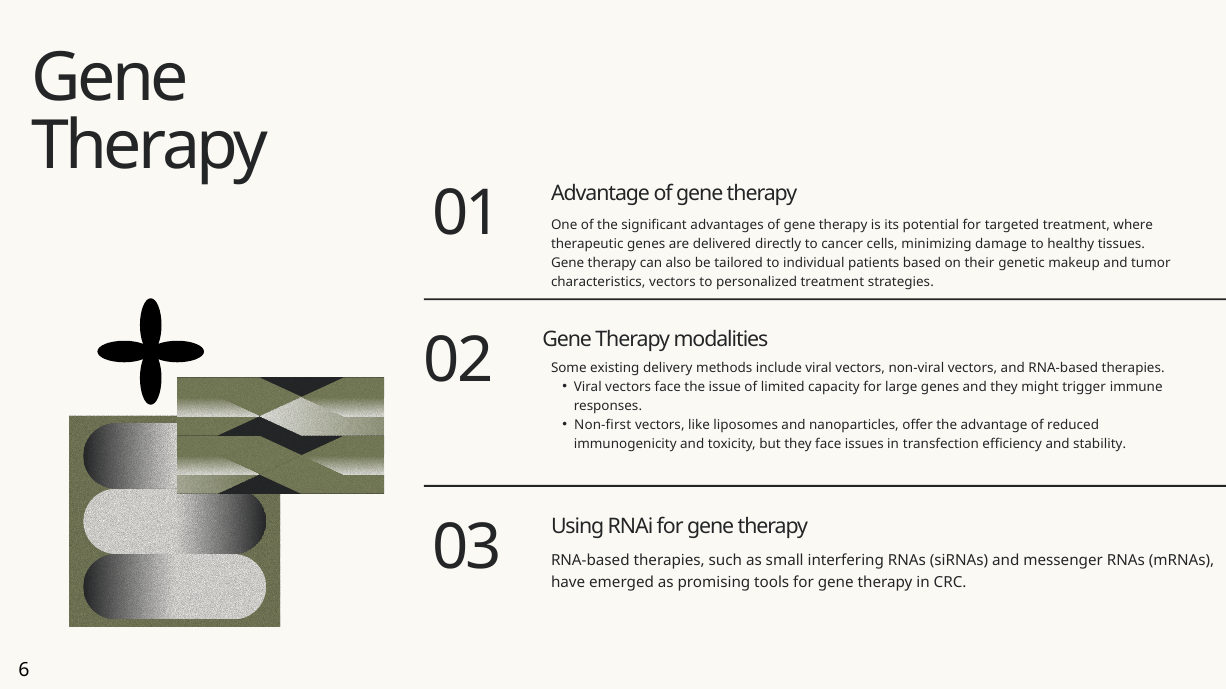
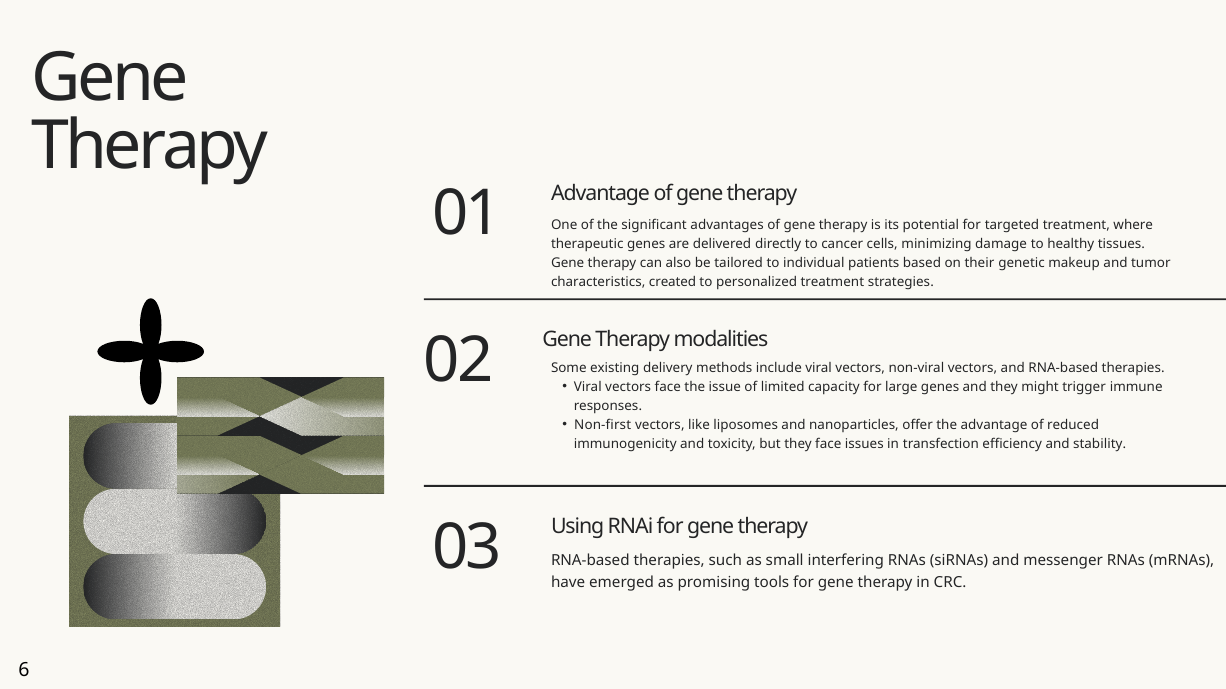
characteristics vectors: vectors -> created
